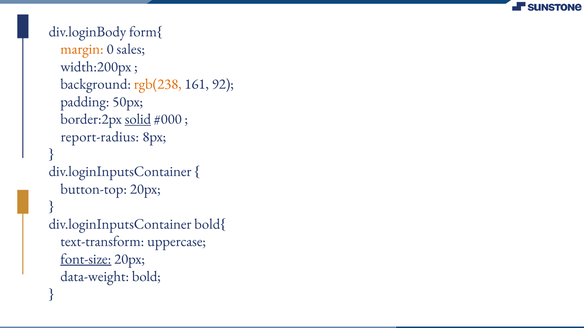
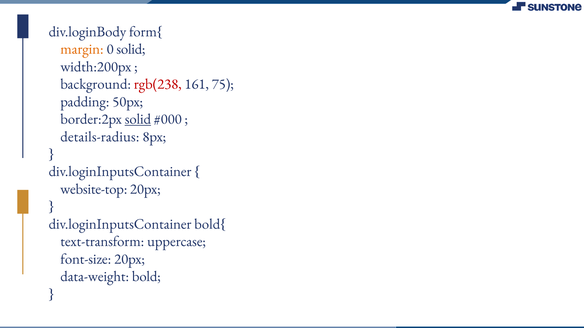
0 sales: sales -> solid
rgb(238 colour: orange -> red
92: 92 -> 75
report-radius: report-radius -> details-radius
button-top: button-top -> website-top
font-size underline: present -> none
